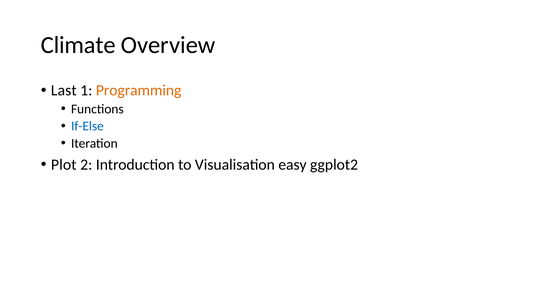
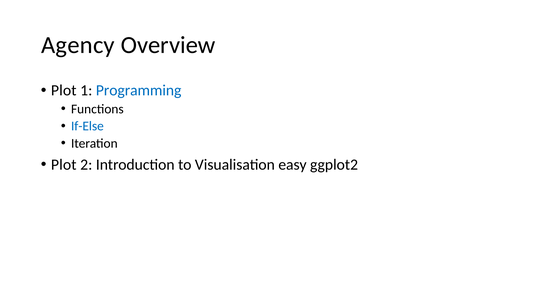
Climate: Climate -> Agency
Last at (64, 91): Last -> Plot
Programming colour: orange -> blue
